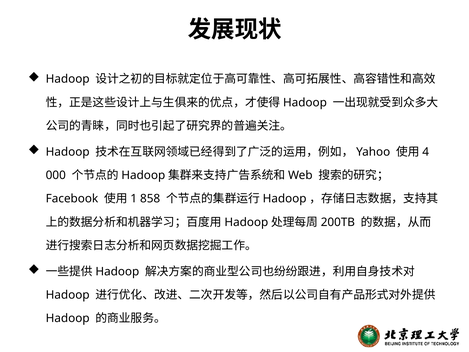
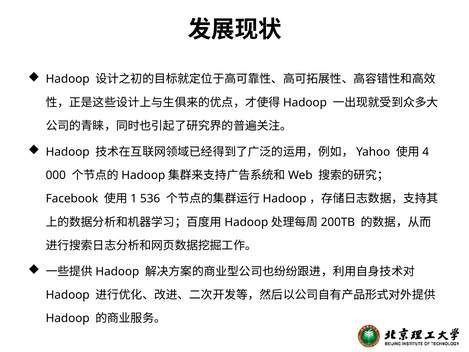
858: 858 -> 536
